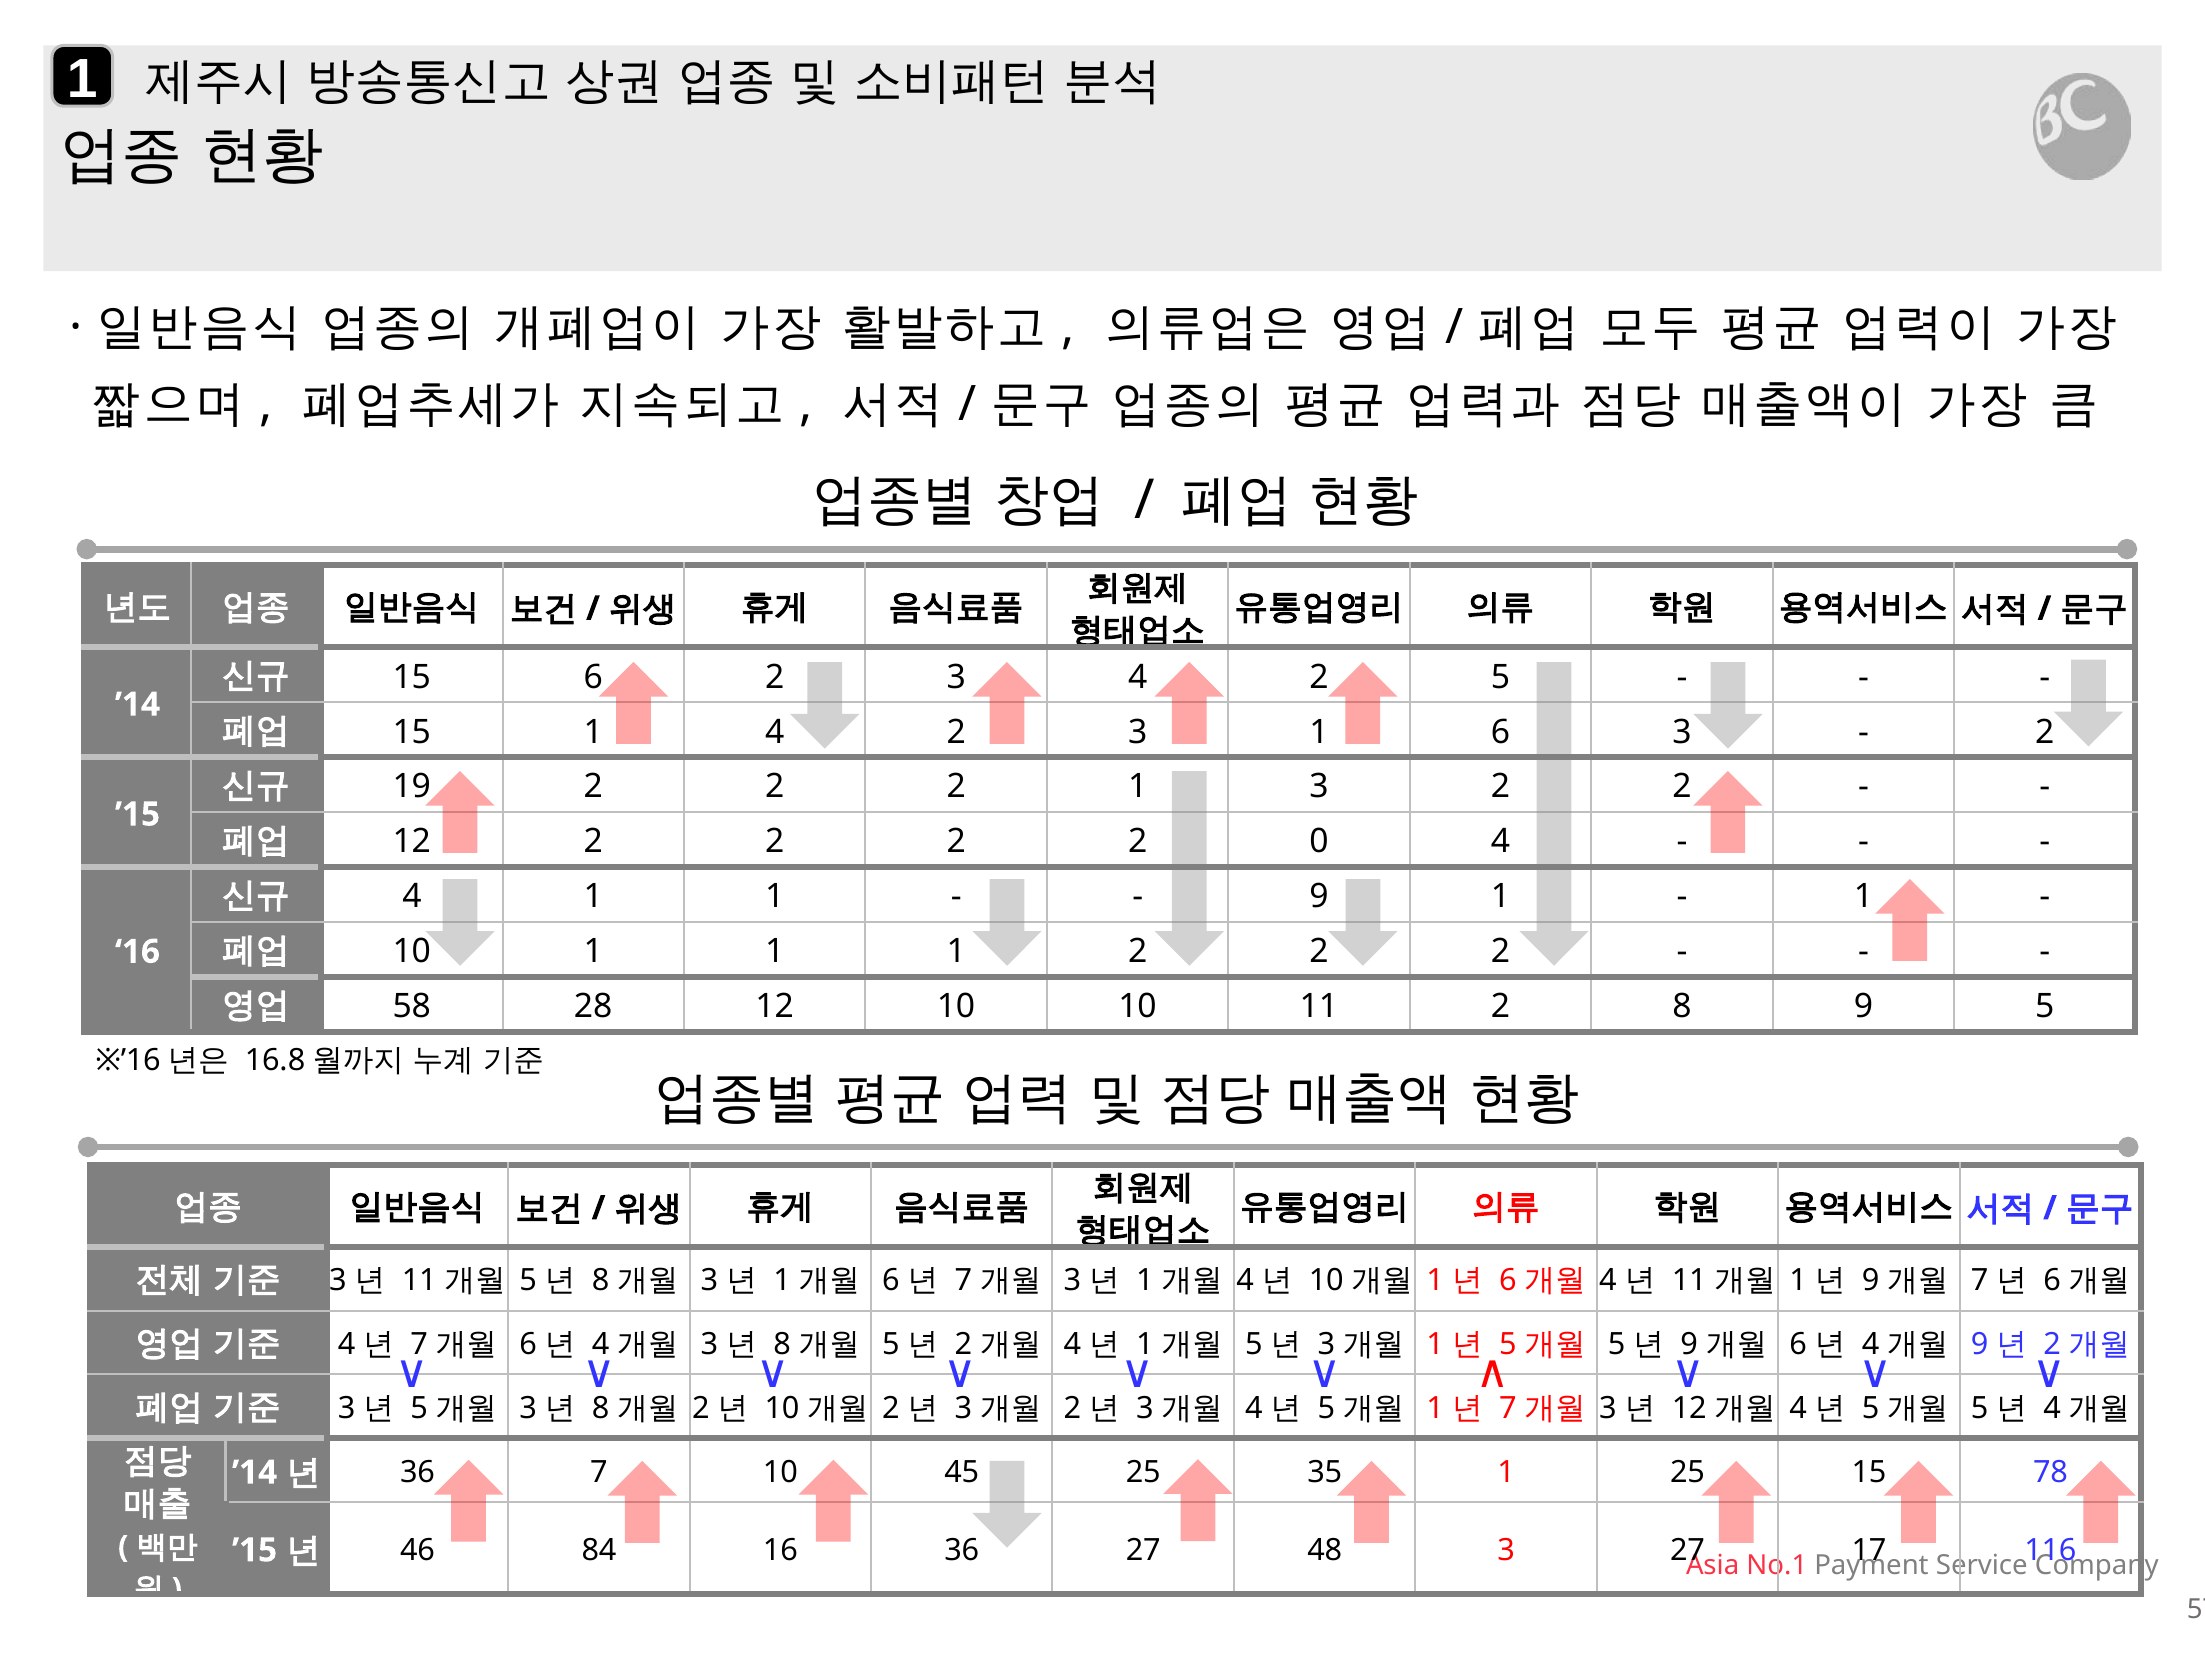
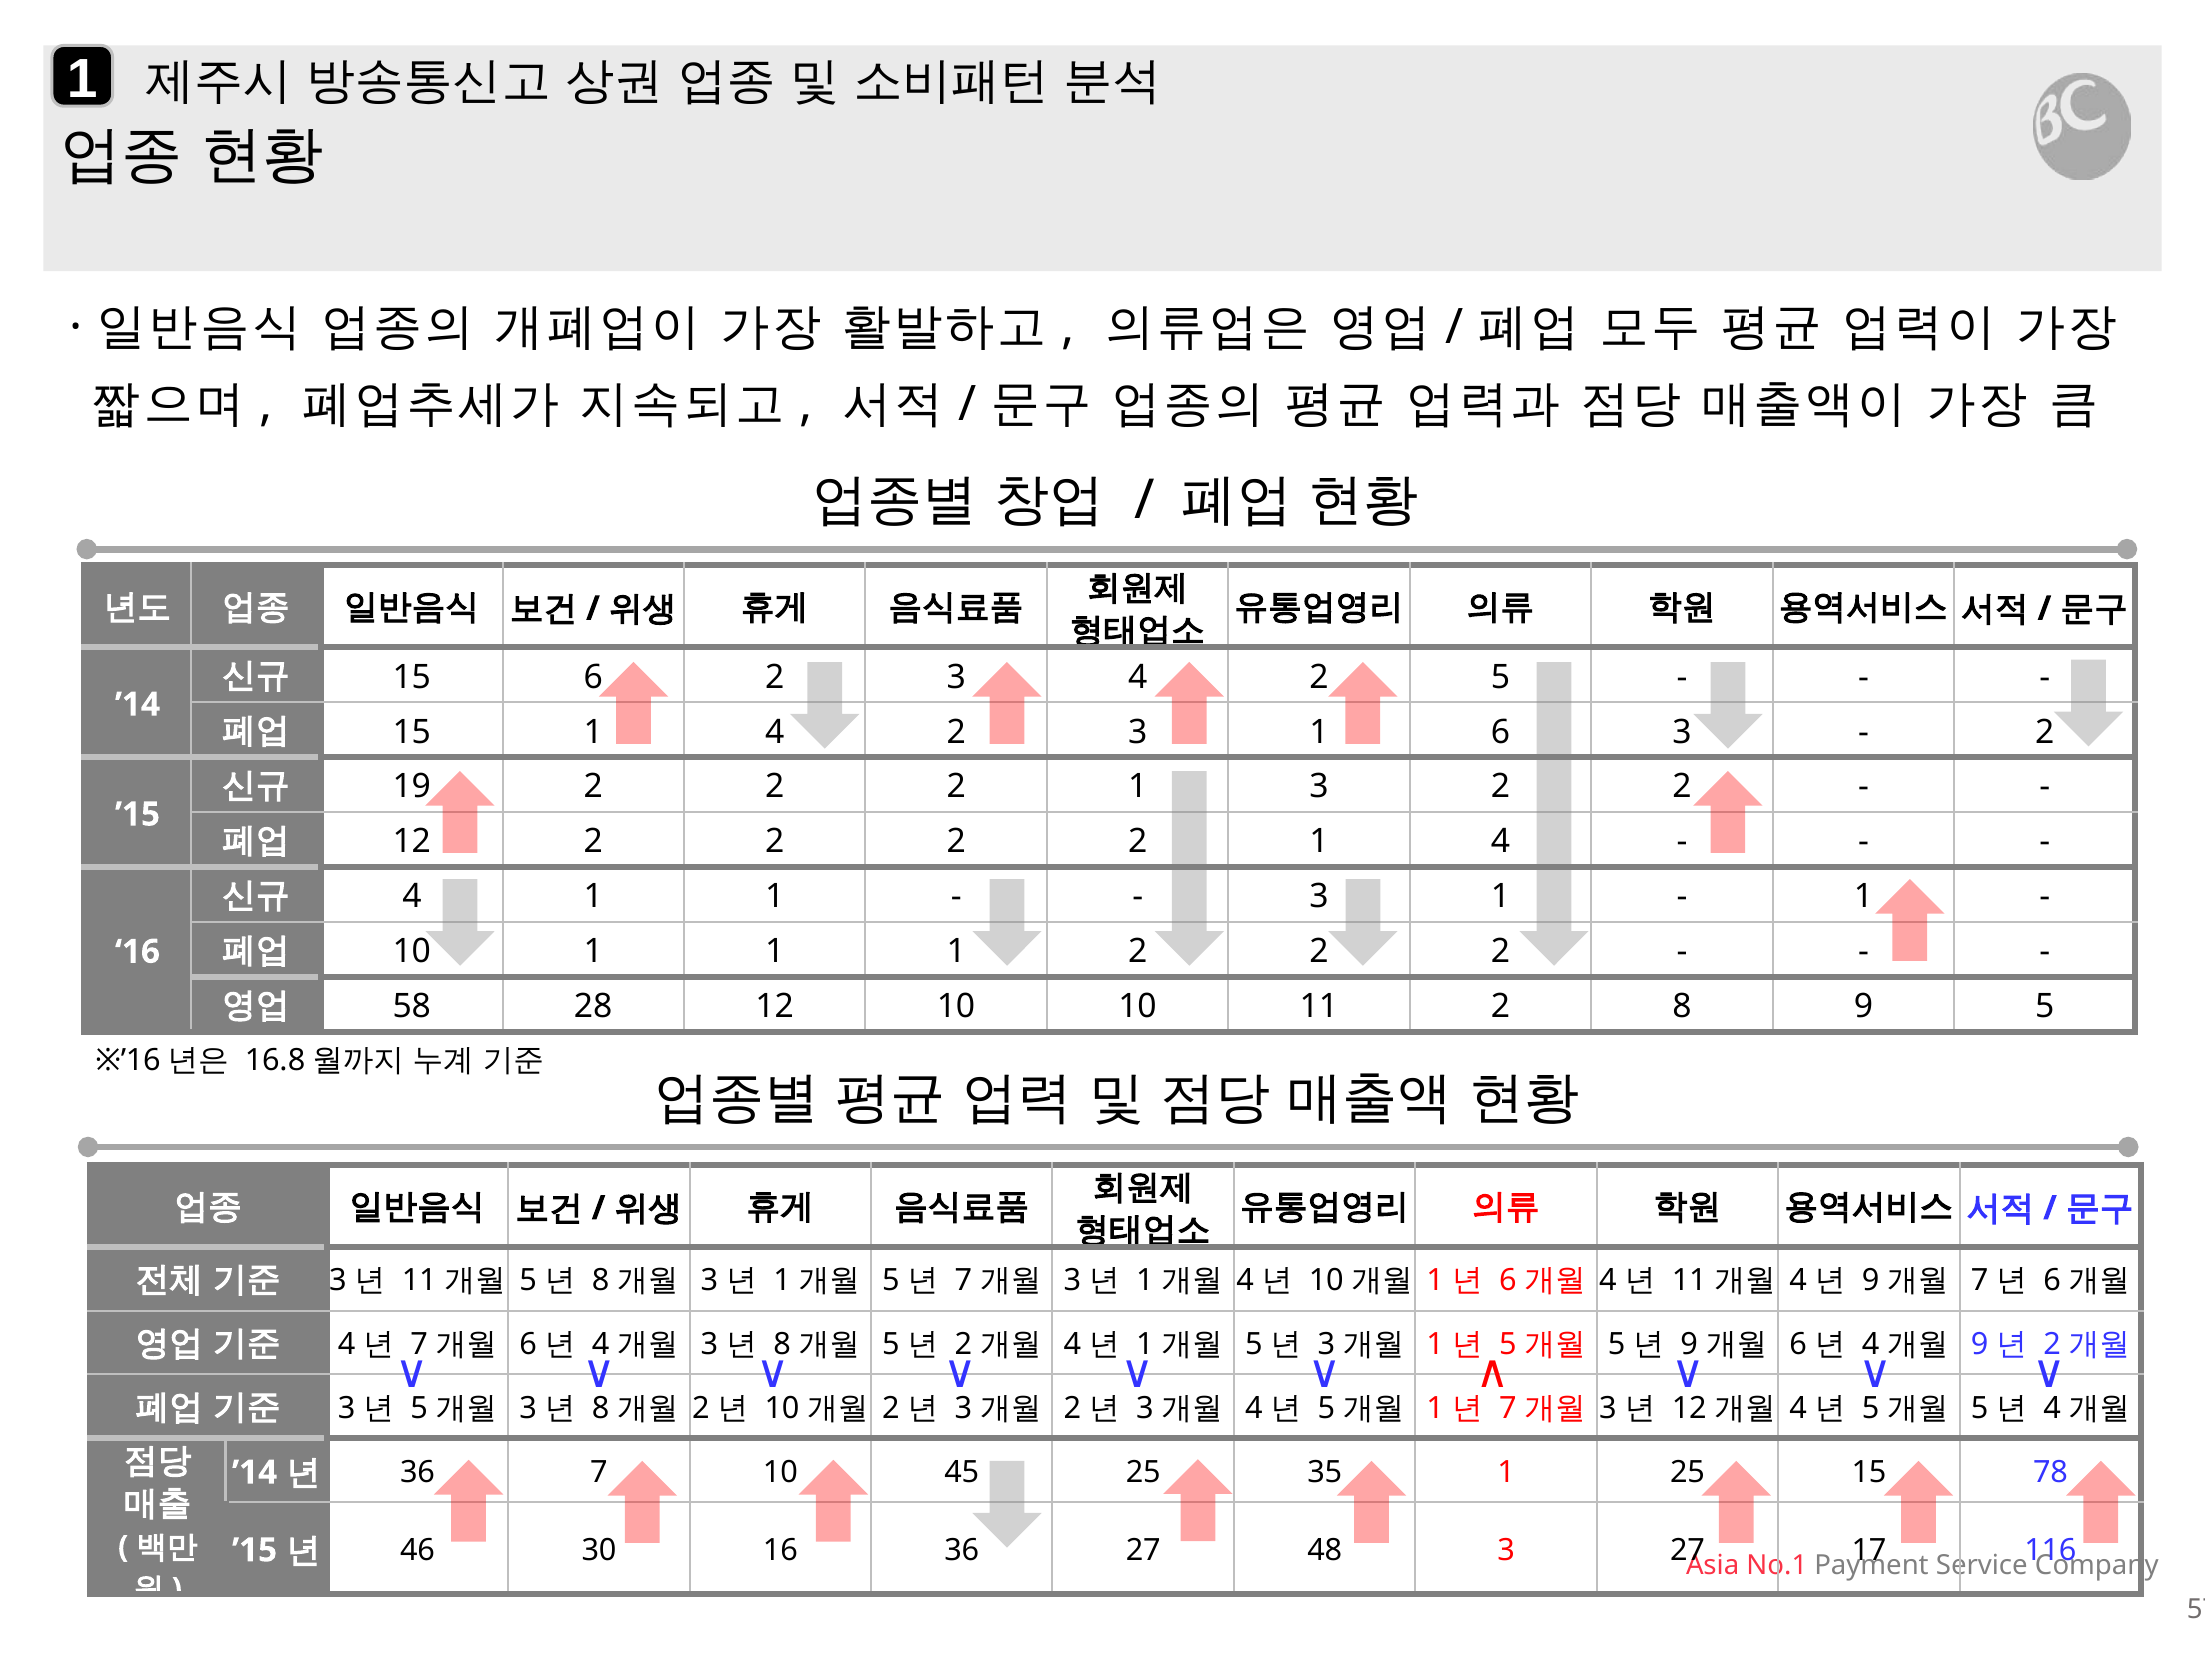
0 at (1319, 842): 0 -> 1
9 at (1319, 897): 9 -> 3
6 at (891, 1281): 6 -> 5
1 at (1798, 1281): 1 -> 4
84: 84 -> 30
